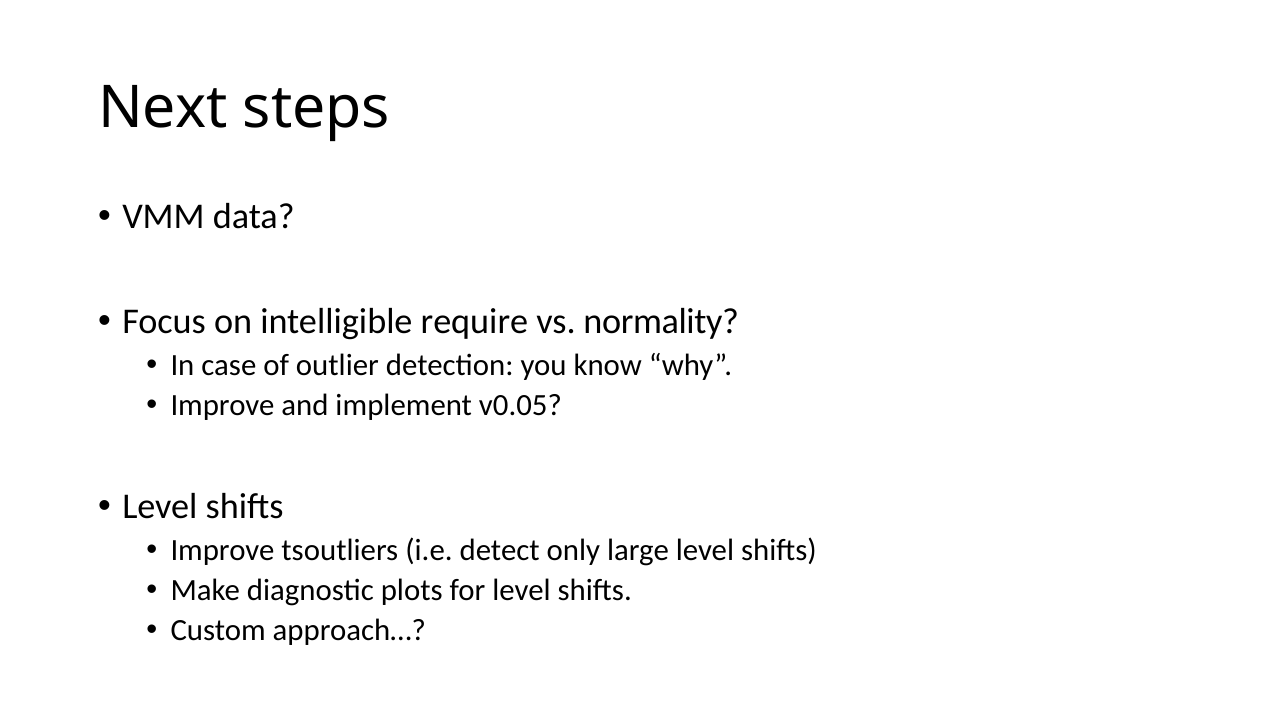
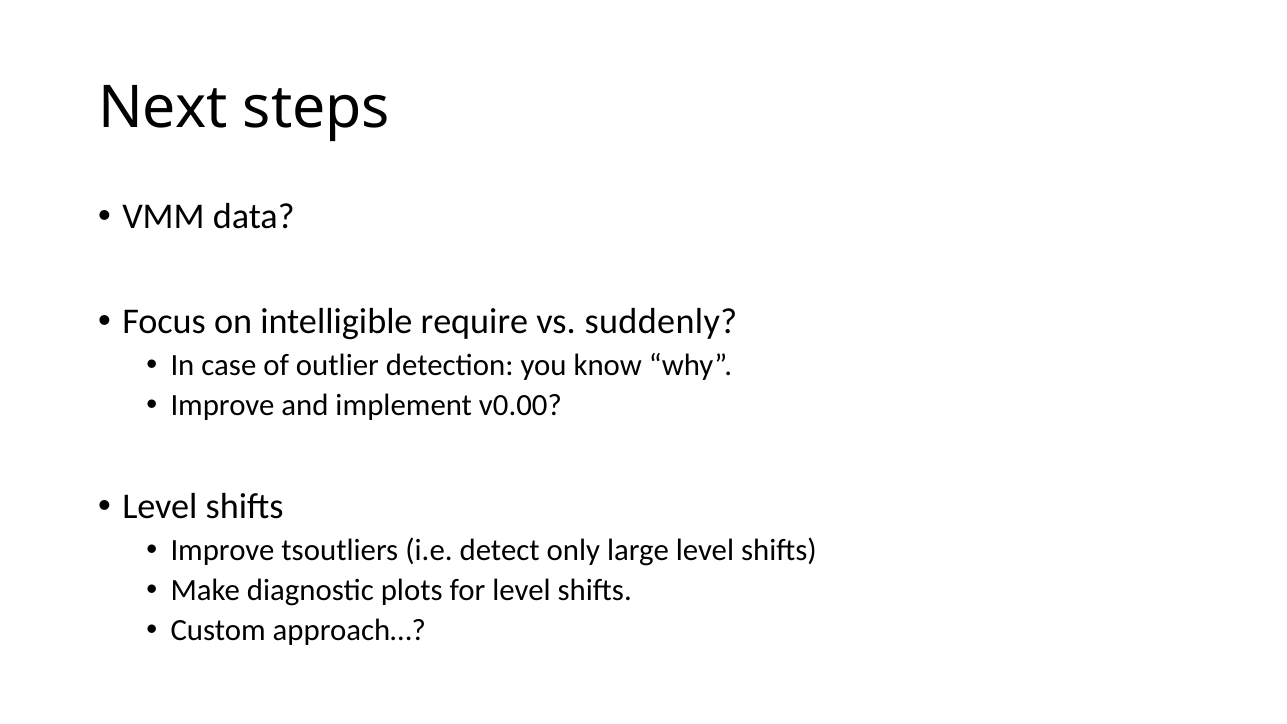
normality: normality -> suddenly
v0.05: v0.05 -> v0.00
